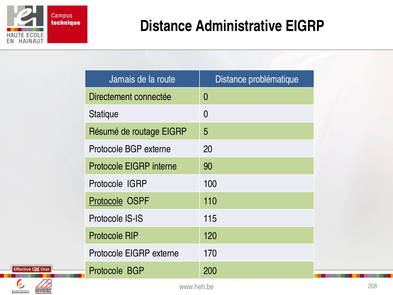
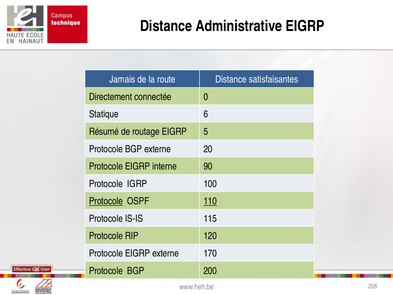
problématique: problématique -> satisfaisantes
Statique 0: 0 -> 6
110 underline: none -> present
